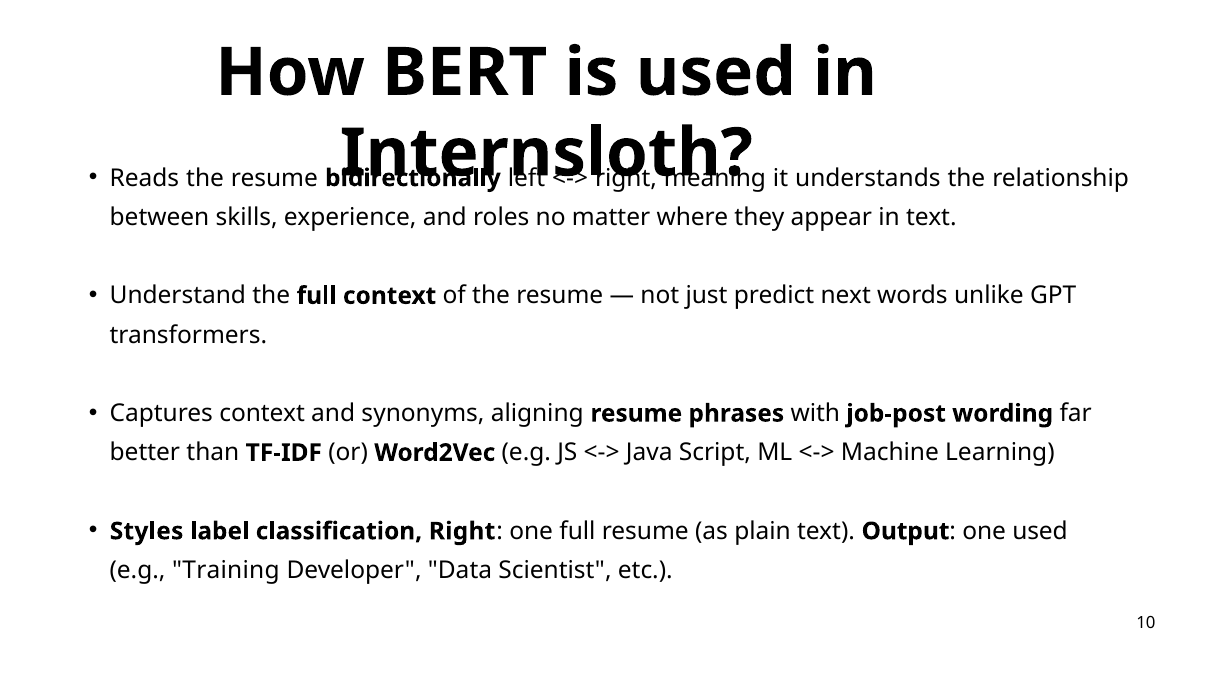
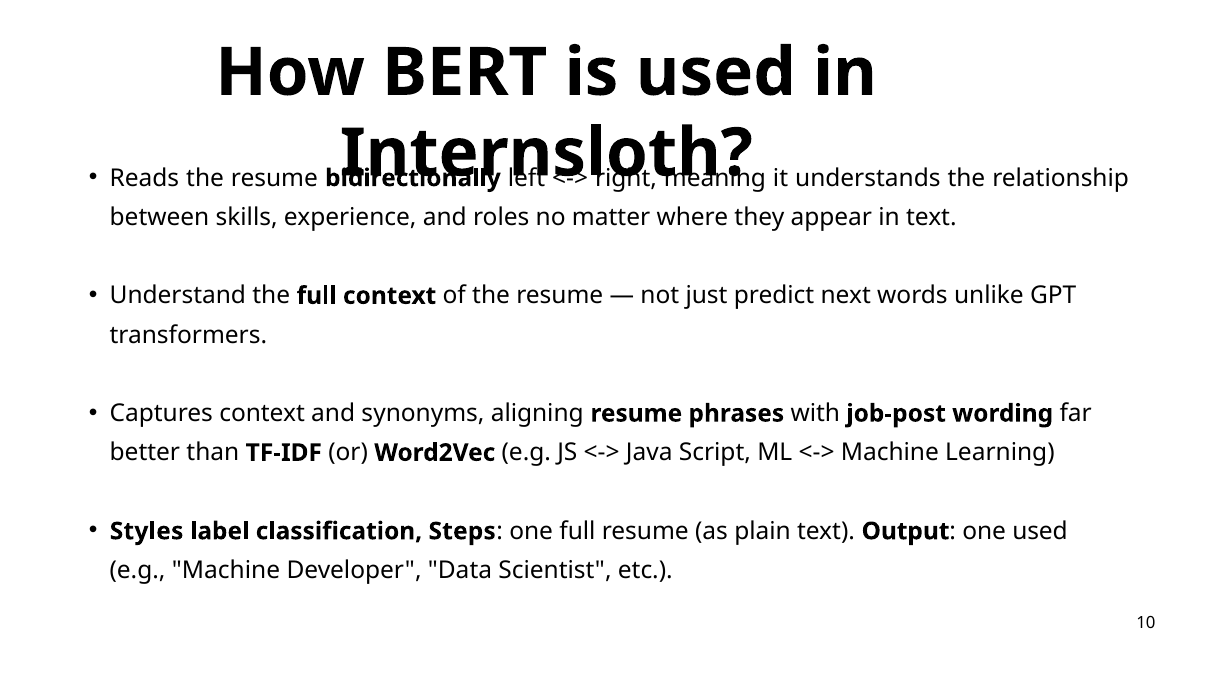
classification Right: Right -> Steps
e.g Training: Training -> Machine
